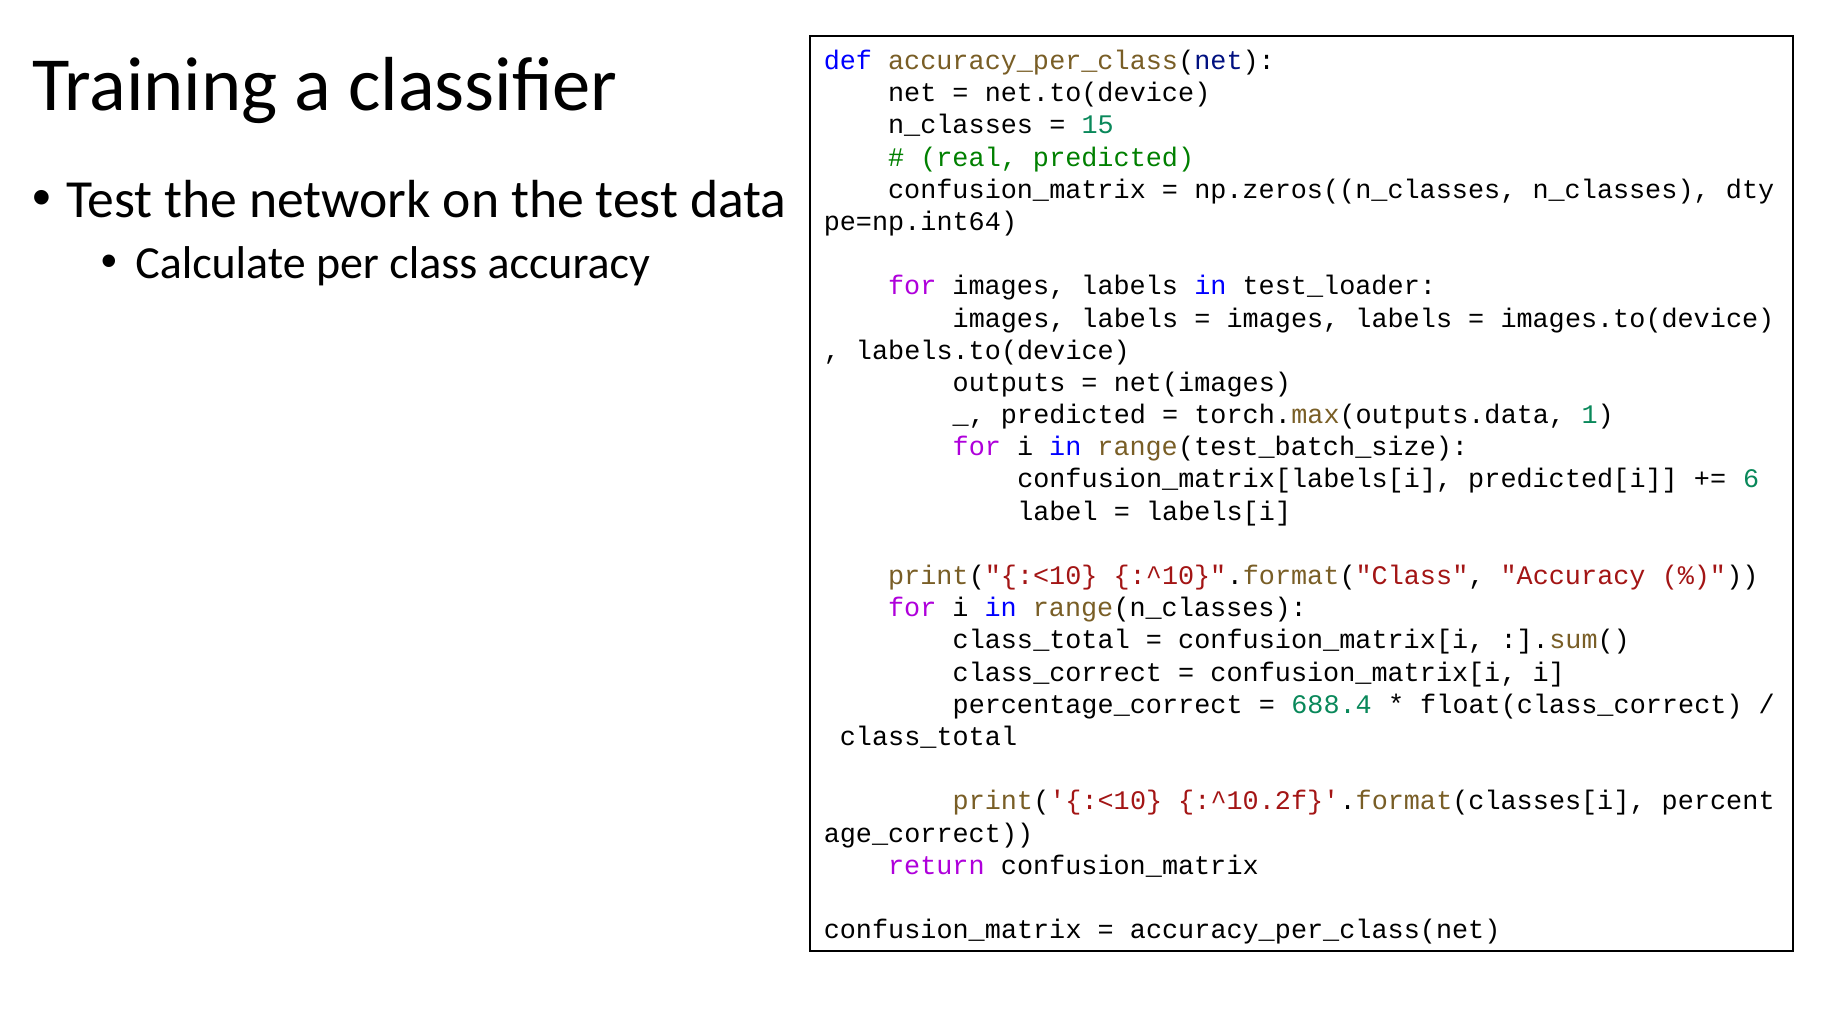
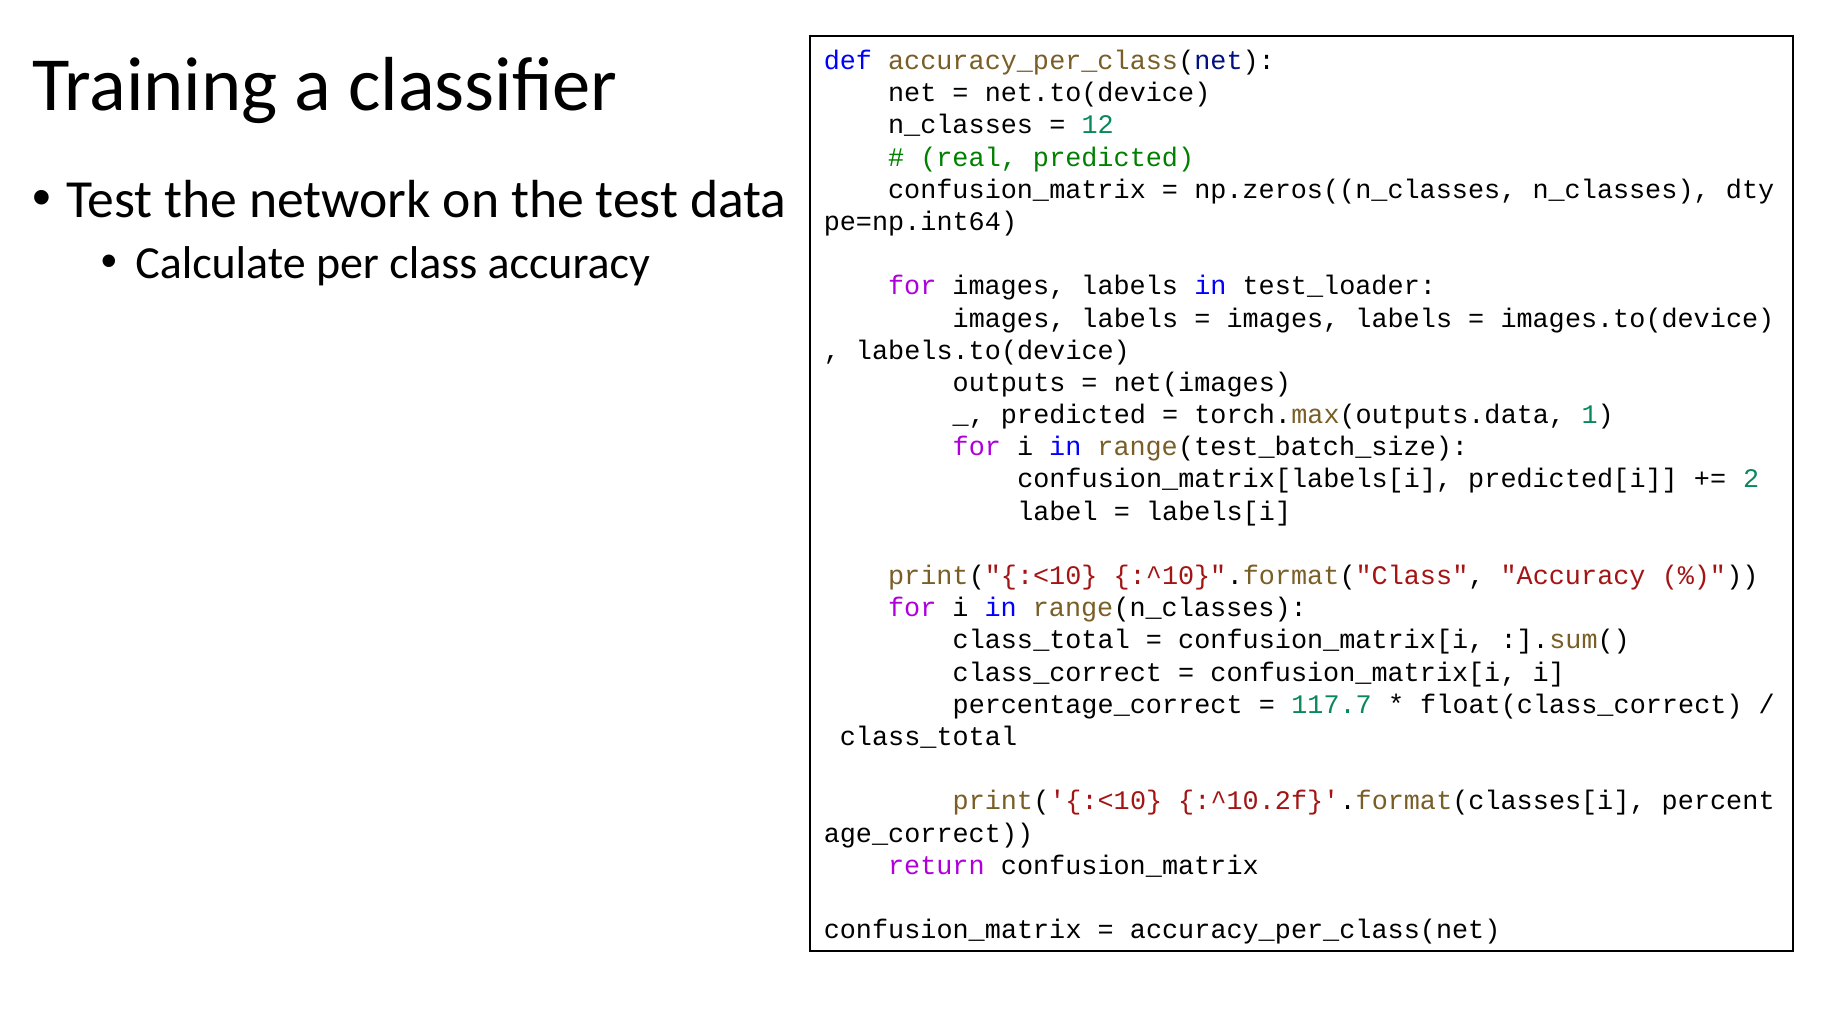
15: 15 -> 12
6: 6 -> 2
688.4: 688.4 -> 117.7
